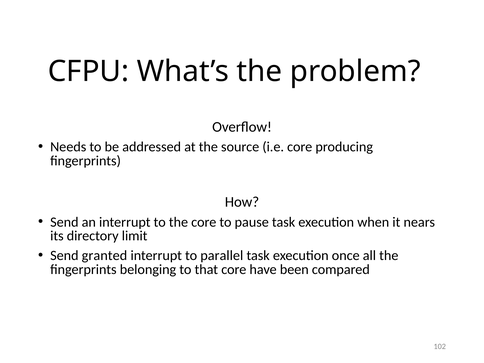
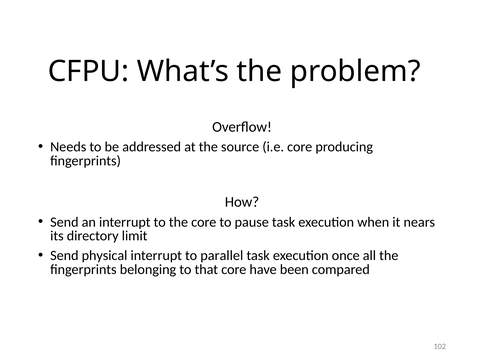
granted: granted -> physical
